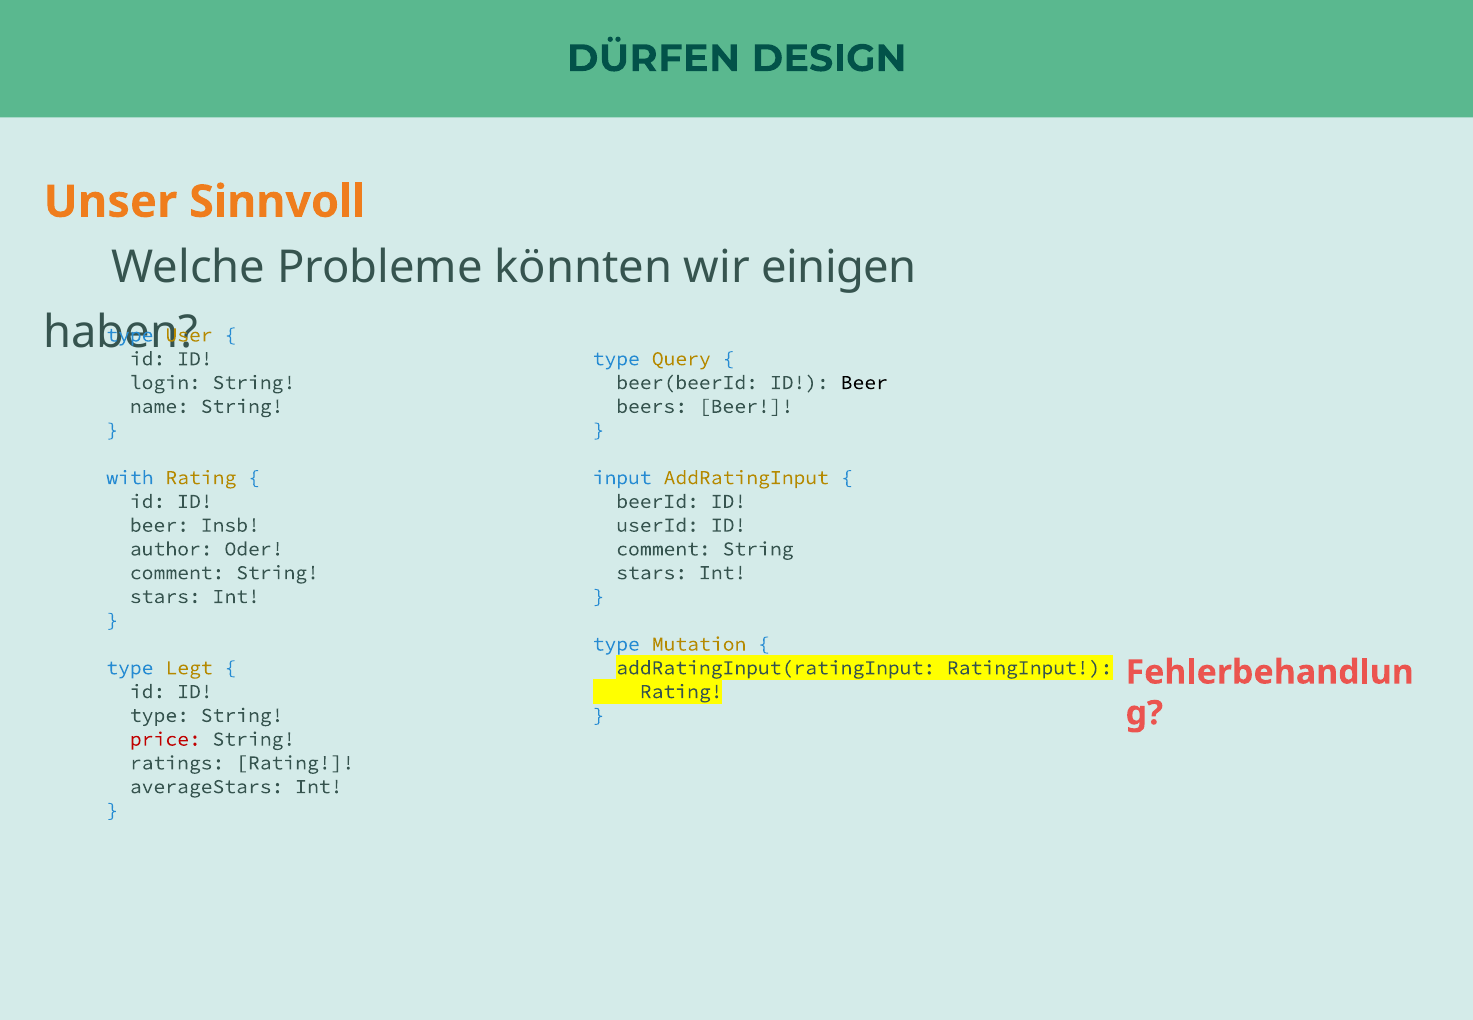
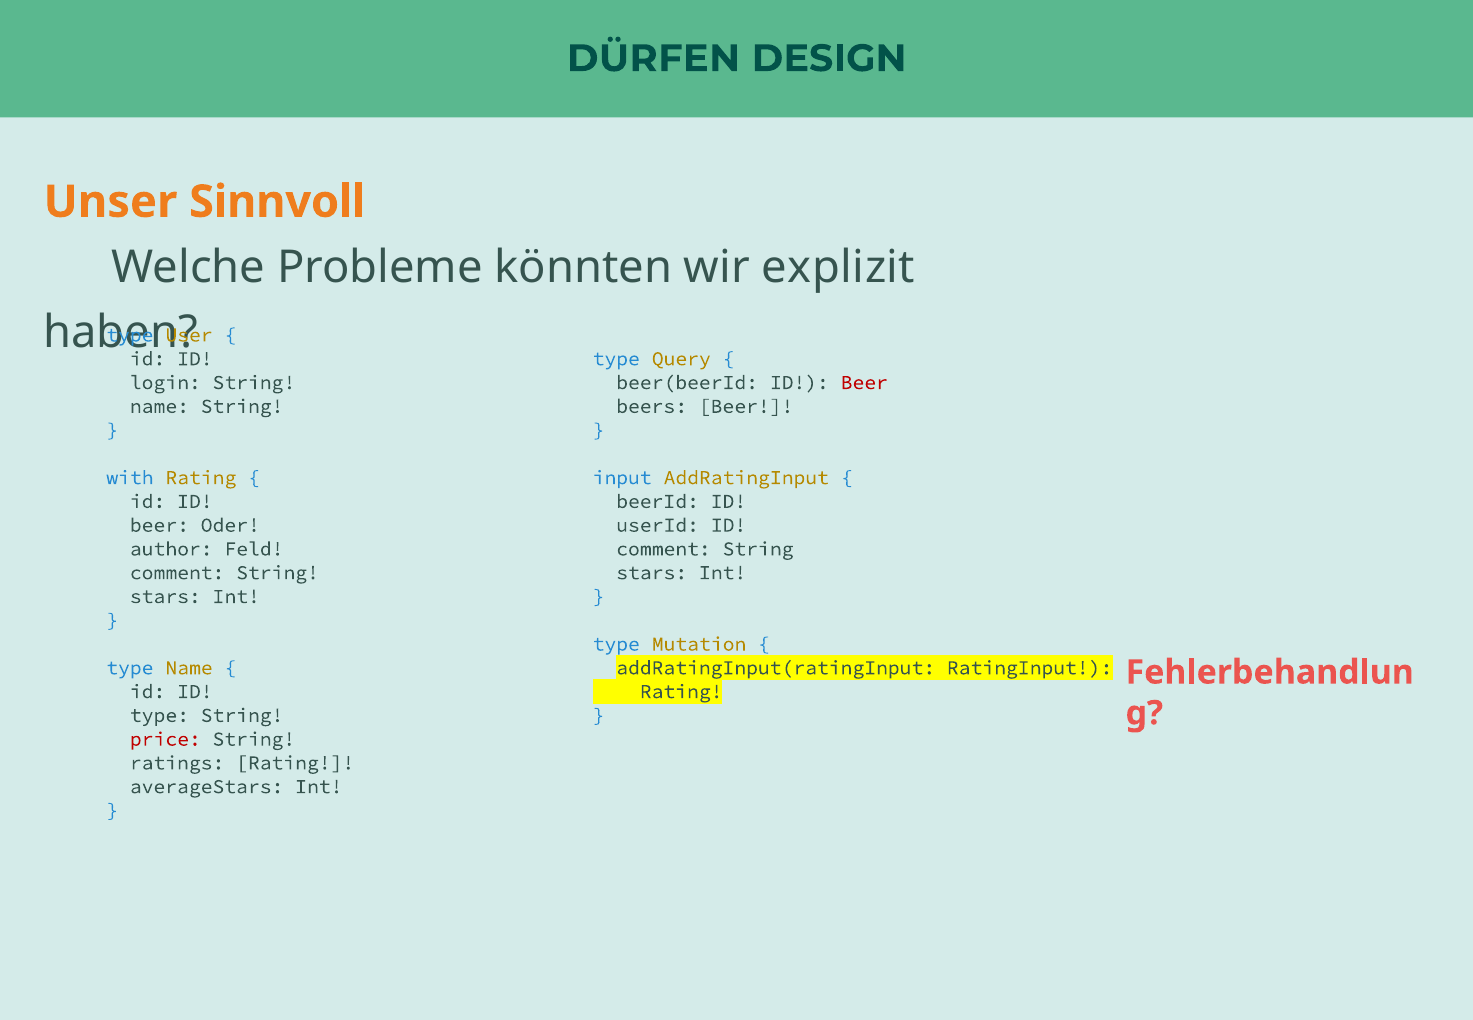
einigen: einigen -> explizit
Beer at (864, 382) colour: black -> red
Insb: Insb -> Oder
Oder: Oder -> Feld
type Legt: Legt -> Name
